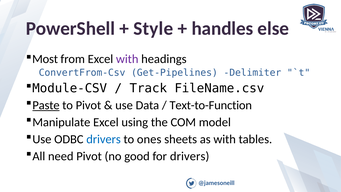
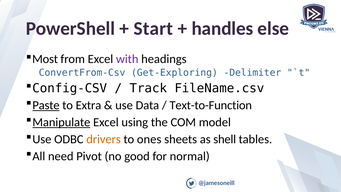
Style: Style -> Start
Get-Pipelines: Get-Pipelines -> Get-Exploring
Module-CSV: Module-CSV -> Config-CSV
to Pivot: Pivot -> Extra
Manipulate underline: none -> present
drivers at (104, 139) colour: blue -> orange
as with: with -> shell
for drivers: drivers -> normal
